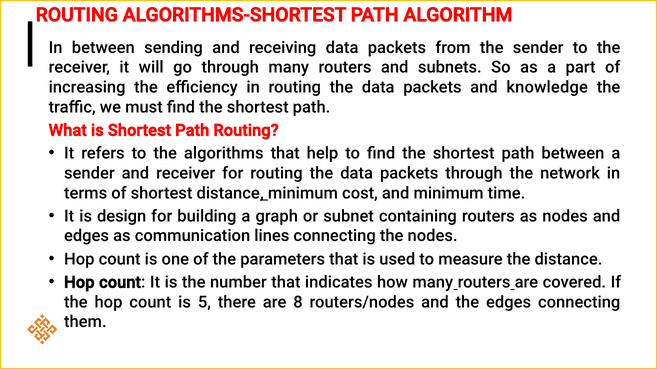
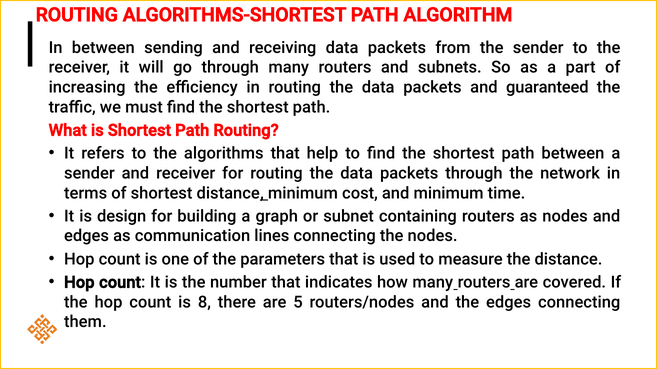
knowledge: knowledge -> guaranteed
5: 5 -> 8
8: 8 -> 5
